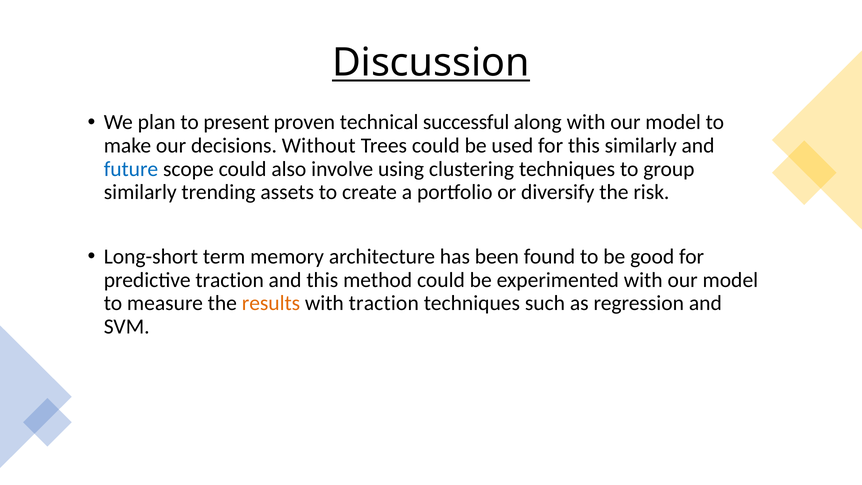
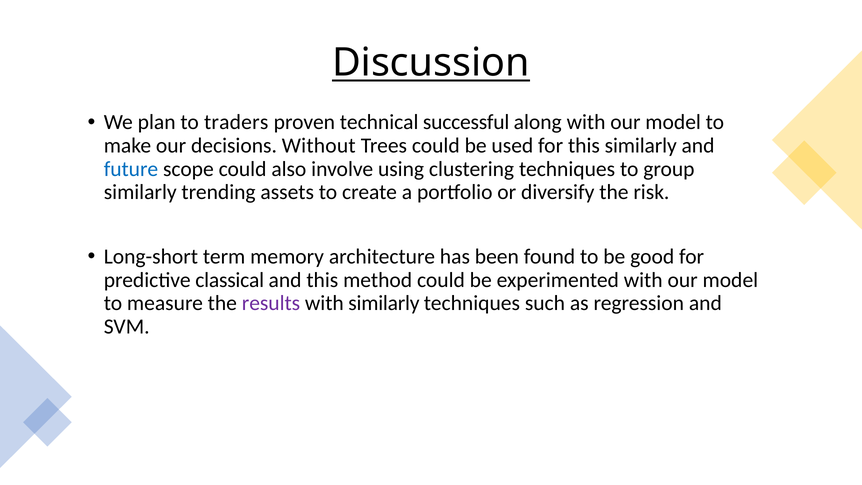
present: present -> traders
predictive traction: traction -> classical
results colour: orange -> purple
with traction: traction -> similarly
